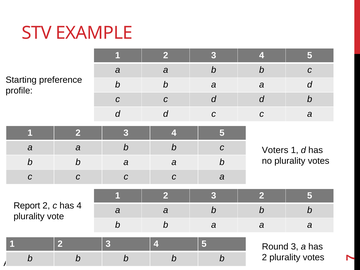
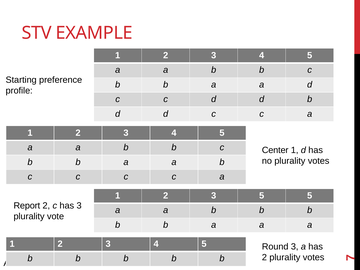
Voters: Voters -> Center
3 2: 2 -> 5
has 4: 4 -> 3
